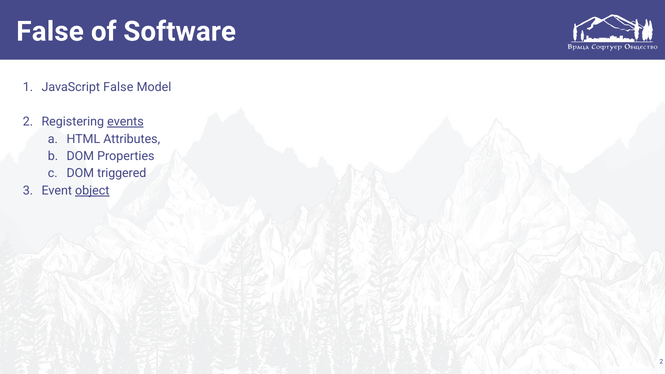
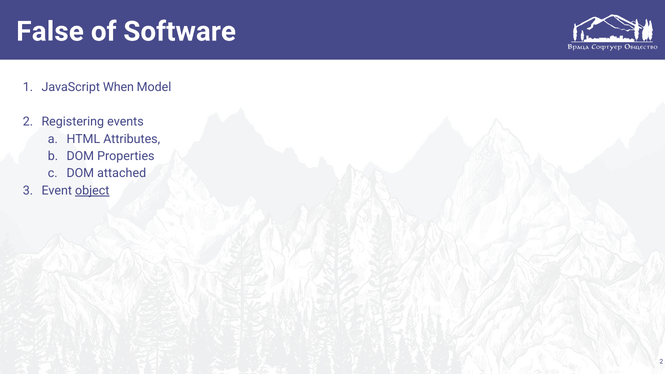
JavaScript False: False -> When
events underline: present -> none
triggered: triggered -> attached
